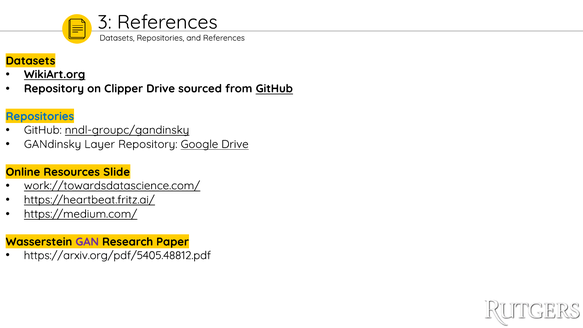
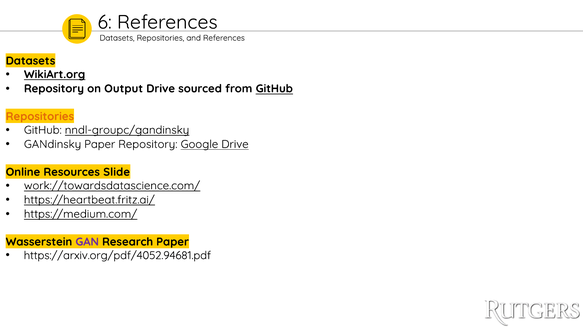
3: 3 -> 6
Clipper: Clipper -> Output
Repositories at (40, 116) colour: blue -> orange
GANdinsky Layer: Layer -> Paper
https://arxiv.org/pdf/5405.48812.pdf: https://arxiv.org/pdf/5405.48812.pdf -> https://arxiv.org/pdf/4052.94681.pdf
